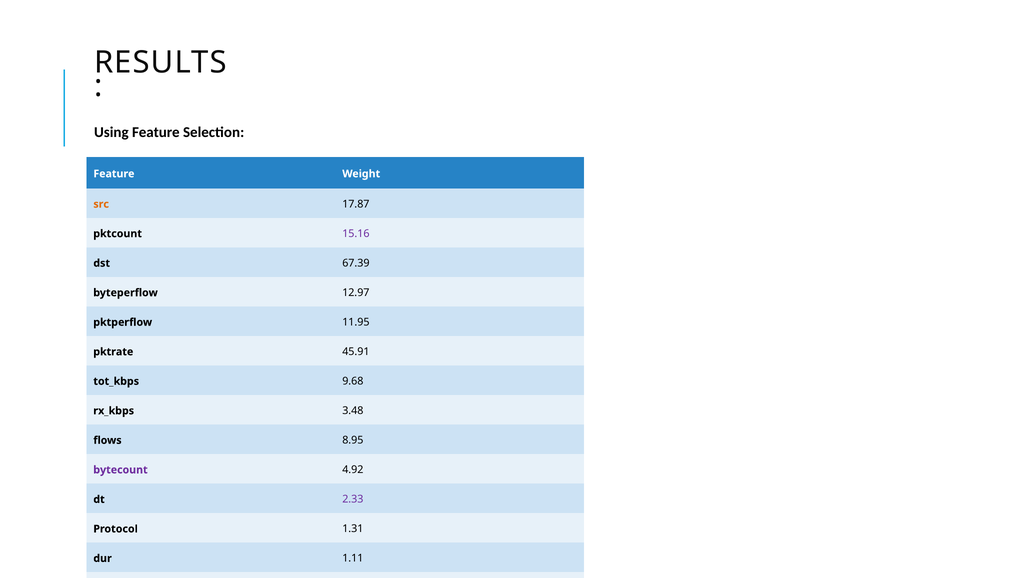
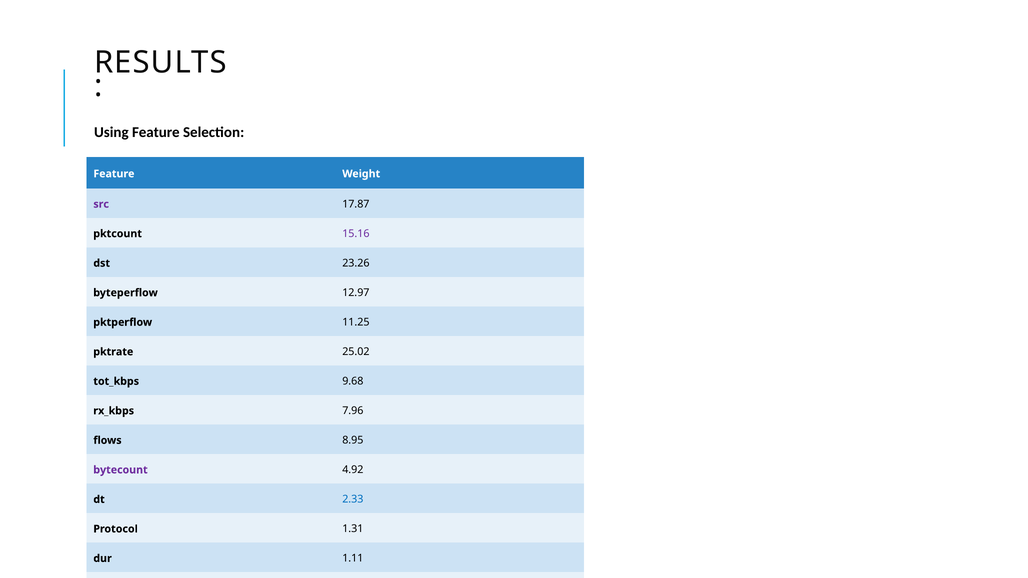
src colour: orange -> purple
67.39: 67.39 -> 23.26
11.95: 11.95 -> 11.25
45.91: 45.91 -> 25.02
3.48: 3.48 -> 7.96
2.33 colour: purple -> blue
